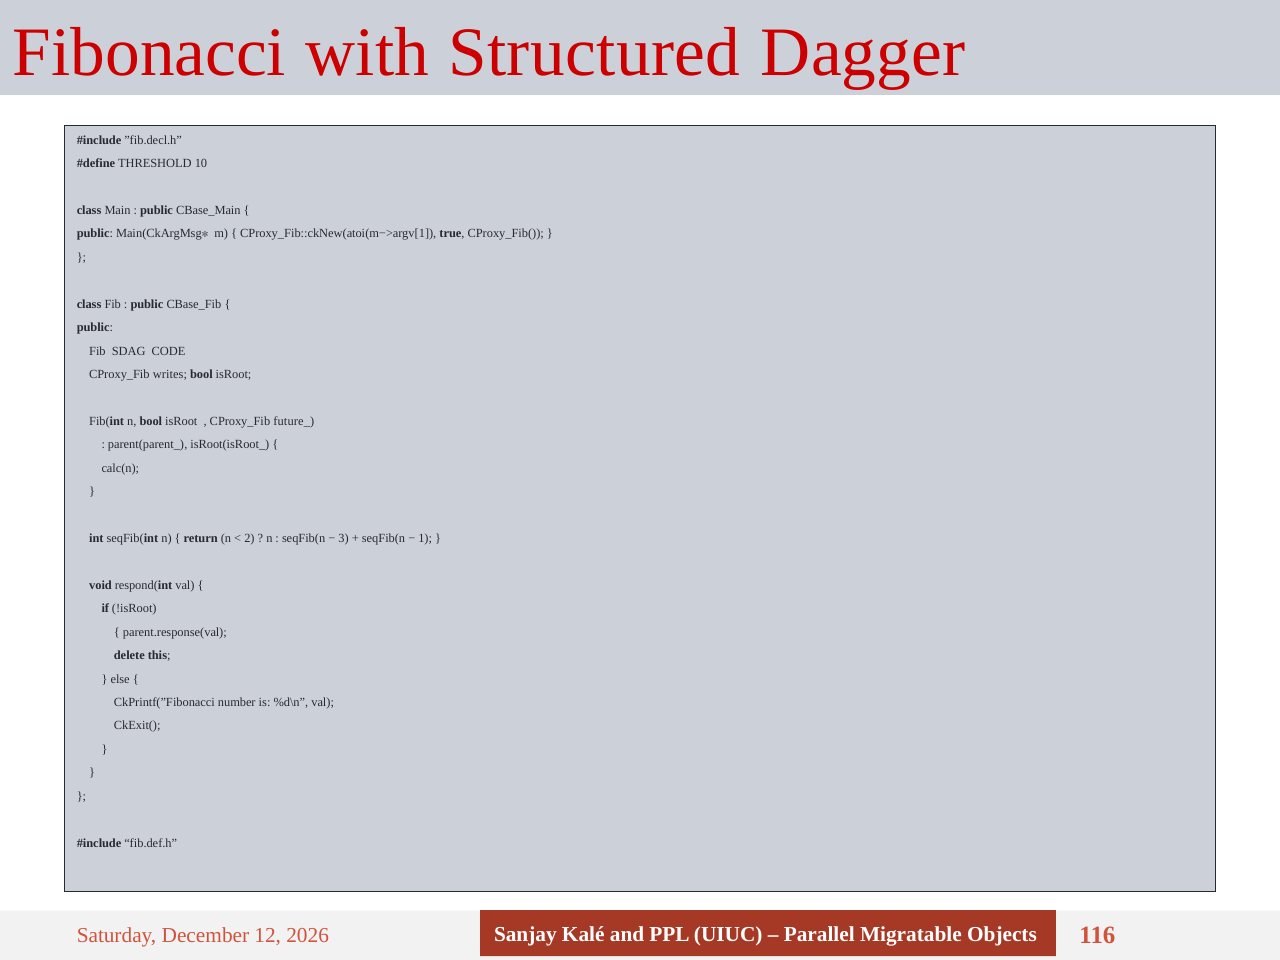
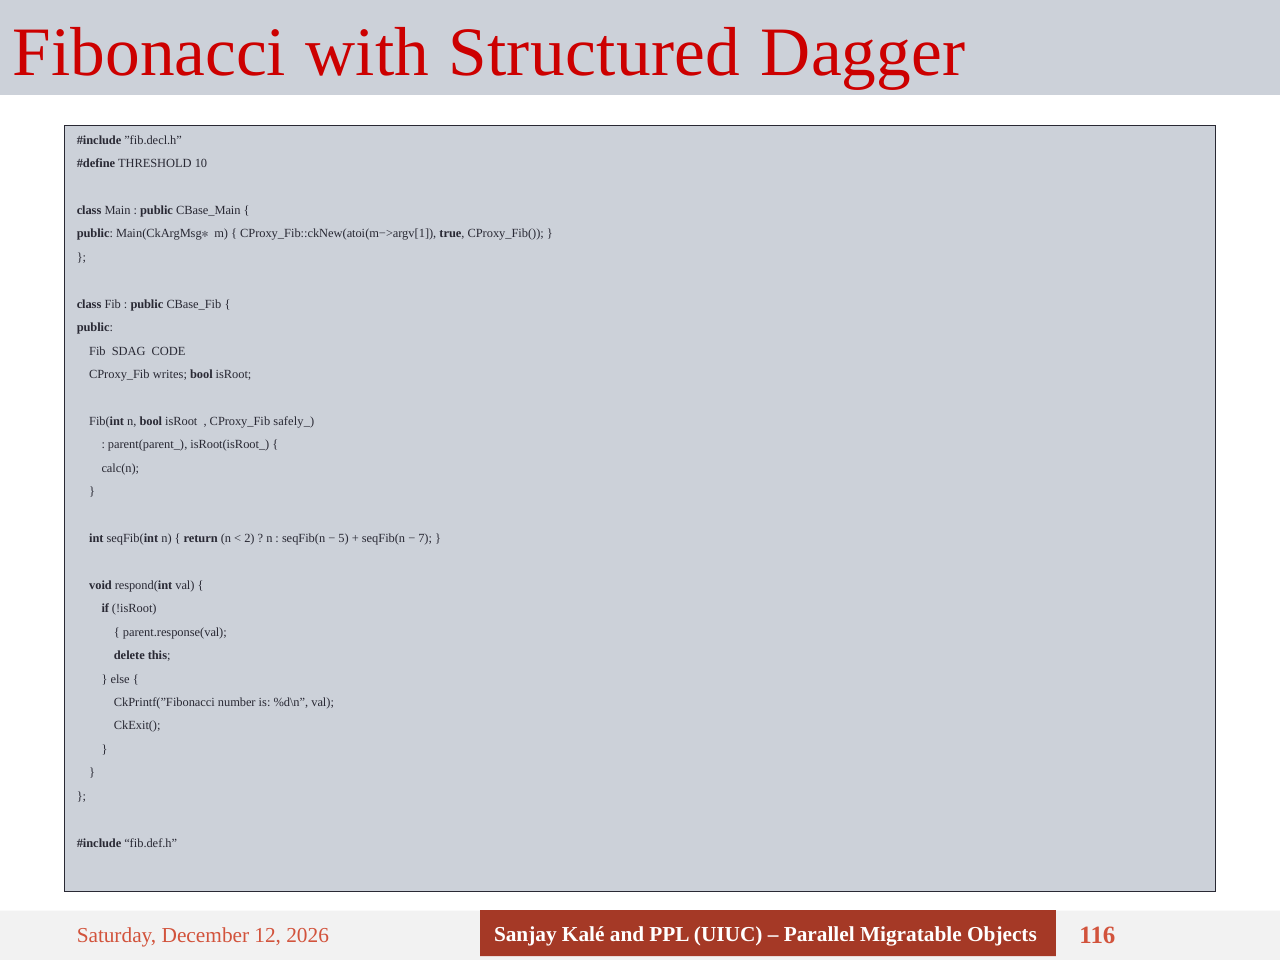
future_: future_ -> safely_
3: 3 -> 5
1: 1 -> 7
